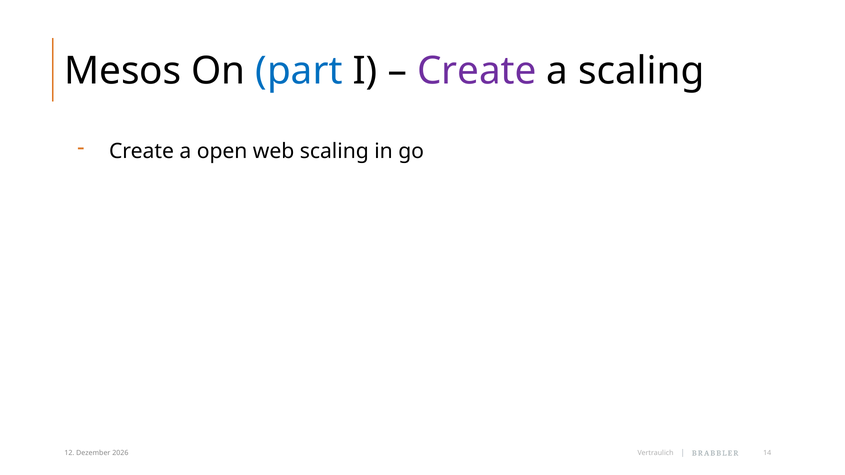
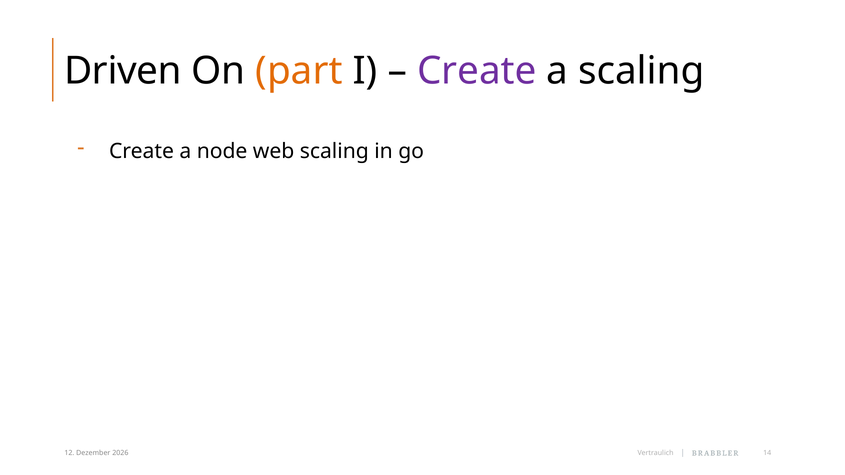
Mesos: Mesos -> Driven
part colour: blue -> orange
open: open -> node
